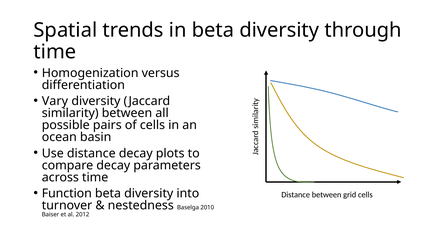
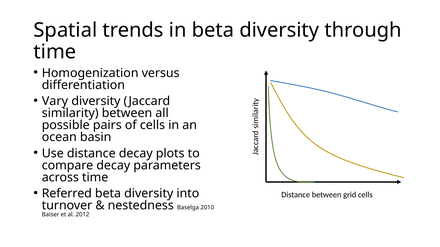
Function: Function -> Referred
